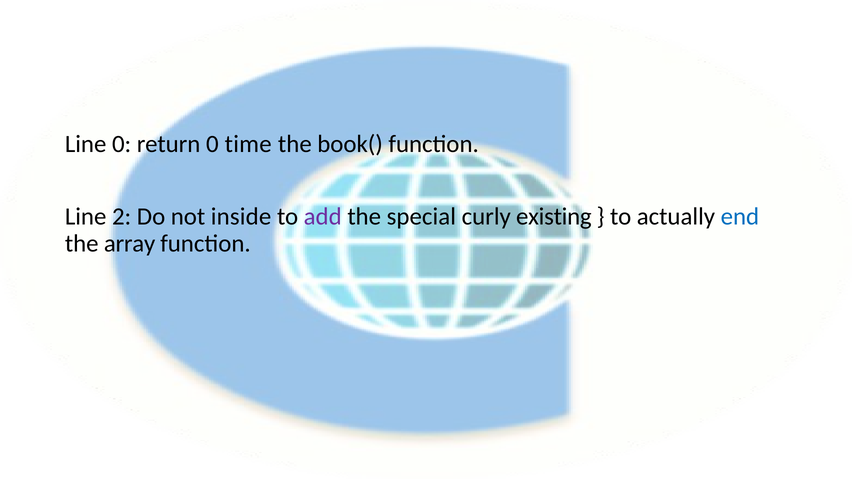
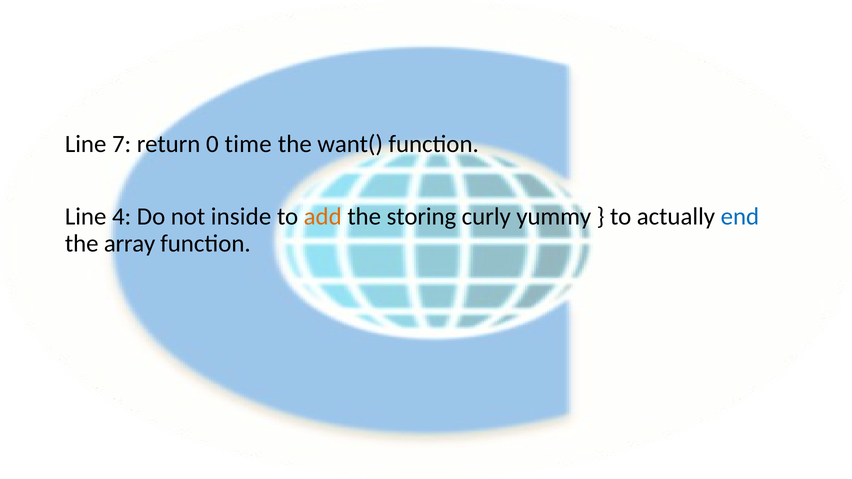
Line 0: 0 -> 7
book(: book( -> want(
2: 2 -> 4
add colour: purple -> orange
special: special -> storing
existing: existing -> yummy
